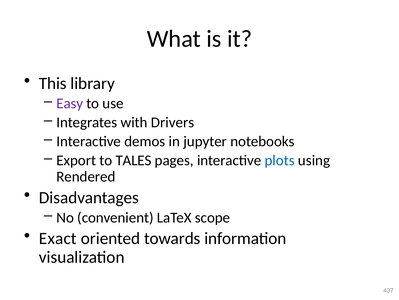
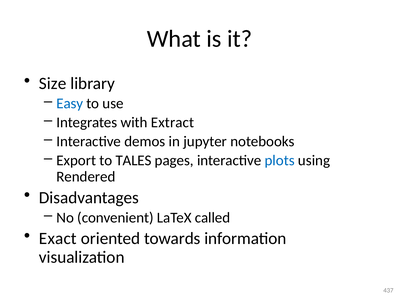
This: This -> Size
Easy colour: purple -> blue
Drivers: Drivers -> Extract
scope: scope -> called
